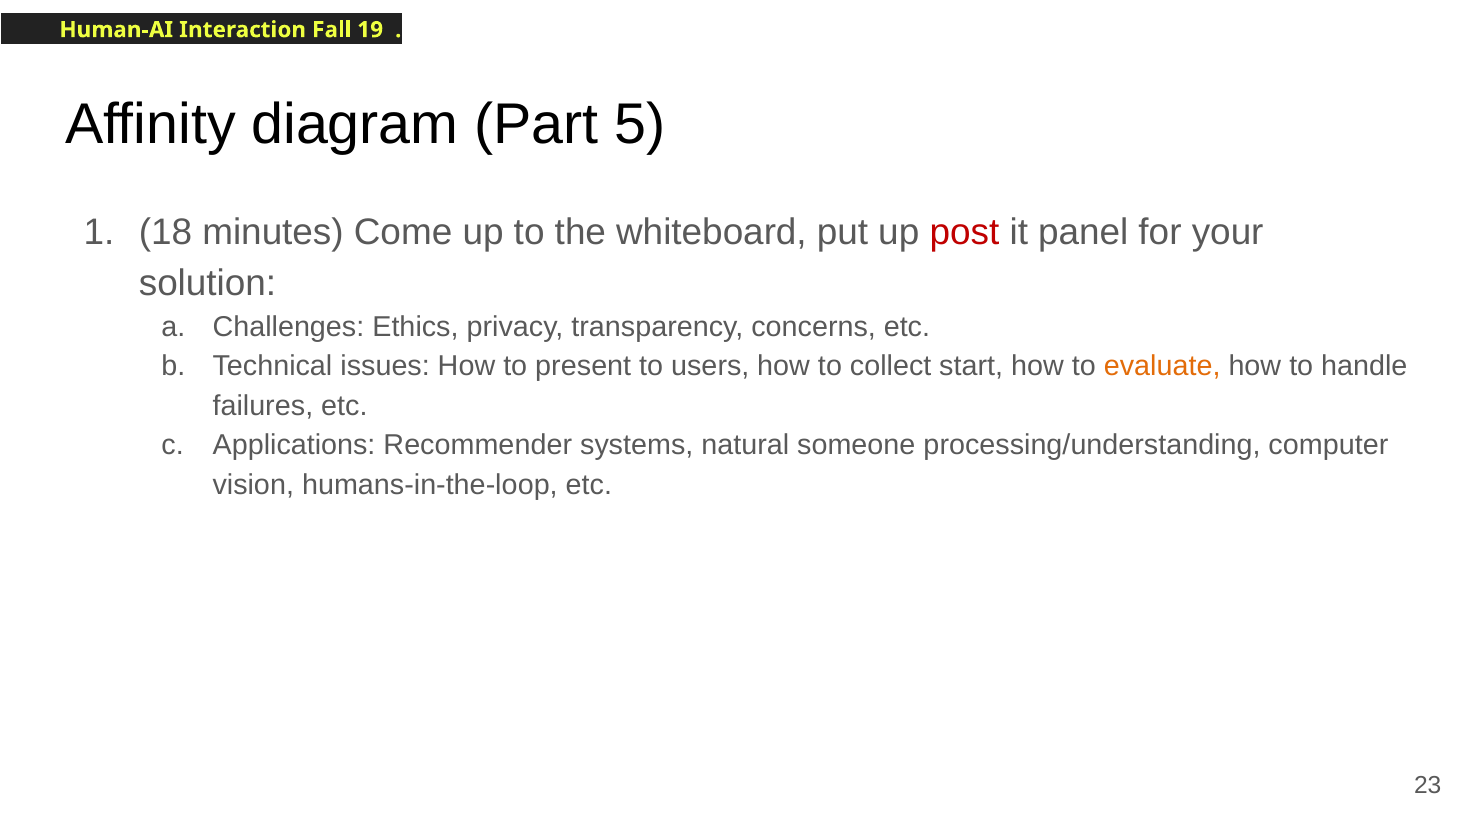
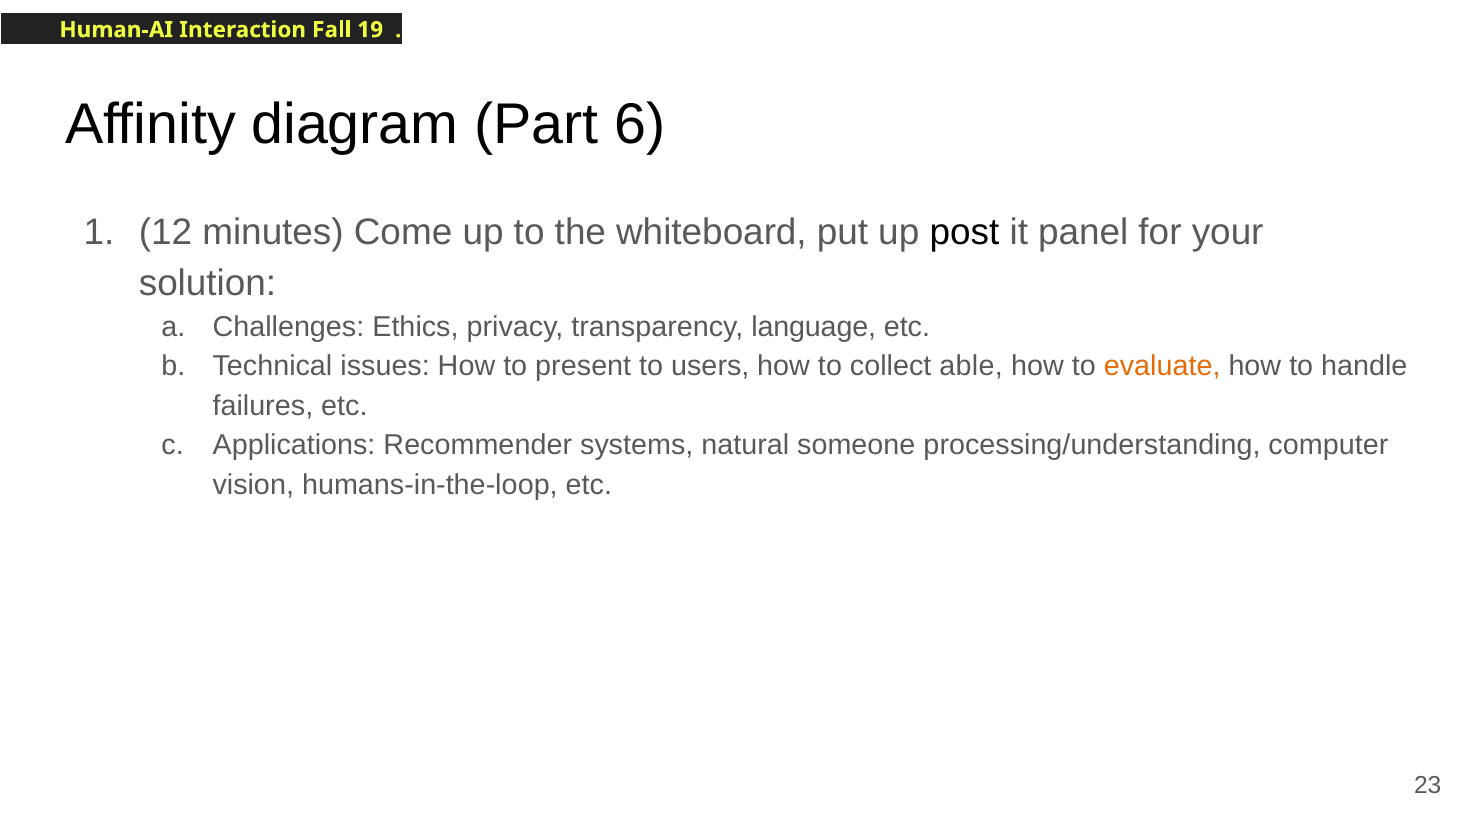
5: 5 -> 6
18: 18 -> 12
post colour: red -> black
concerns: concerns -> language
start: start -> able
